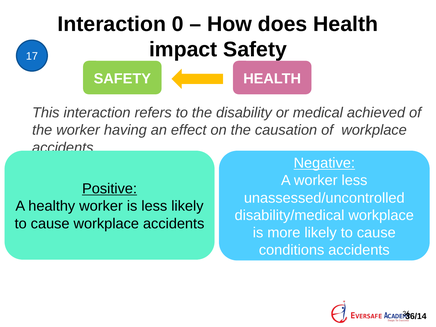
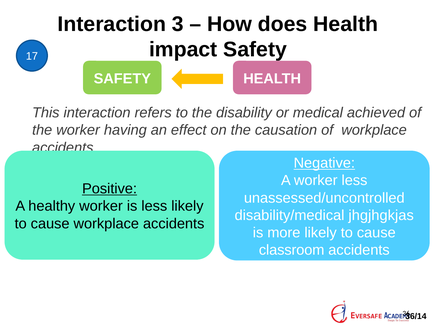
0: 0 -> 3
disability/medical workplace: workplace -> jhgjhgkjas
conditions: conditions -> classroom
